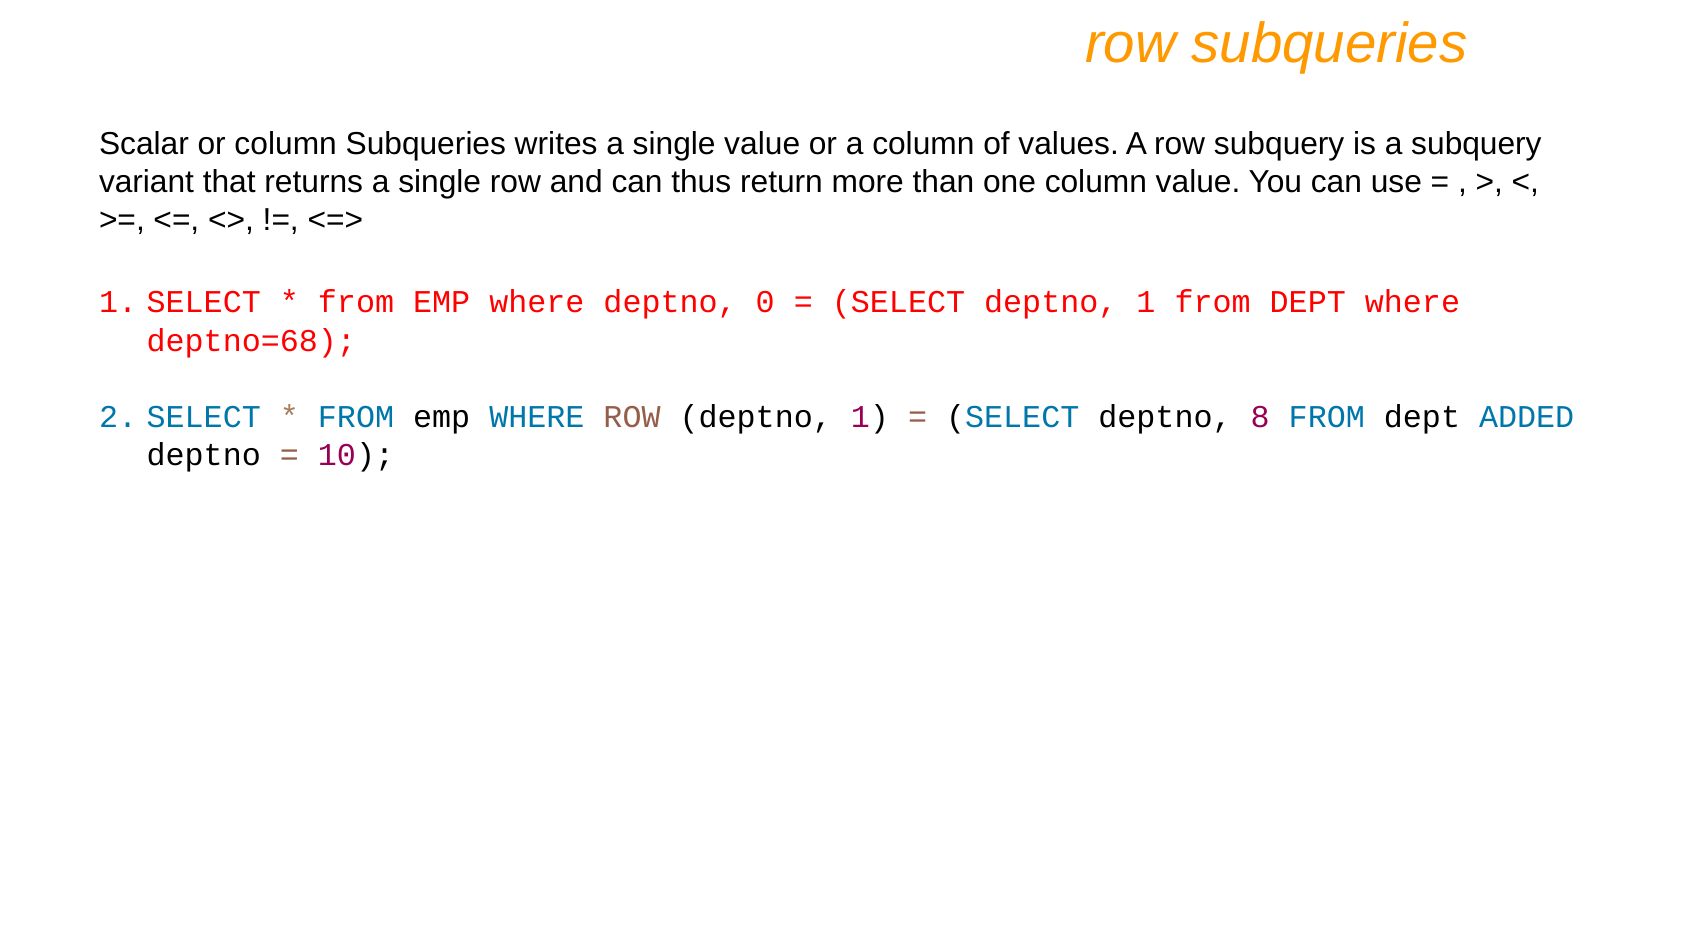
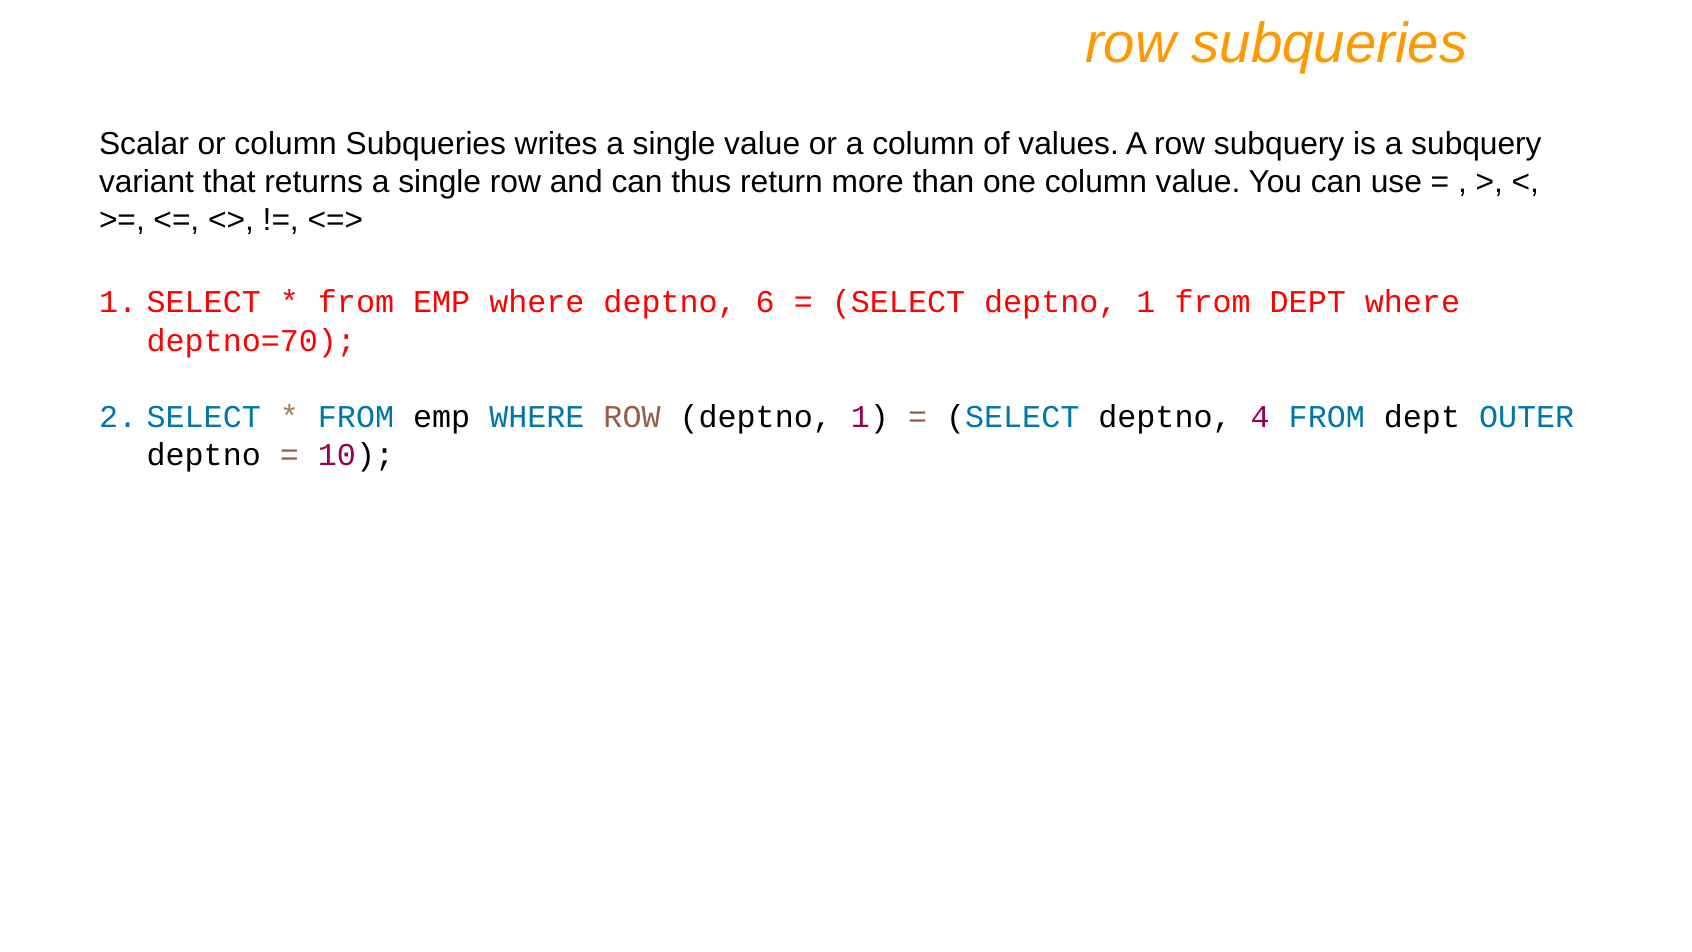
0: 0 -> 6
deptno=68: deptno=68 -> deptno=70
8: 8 -> 4
ADDED: ADDED -> OUTER
